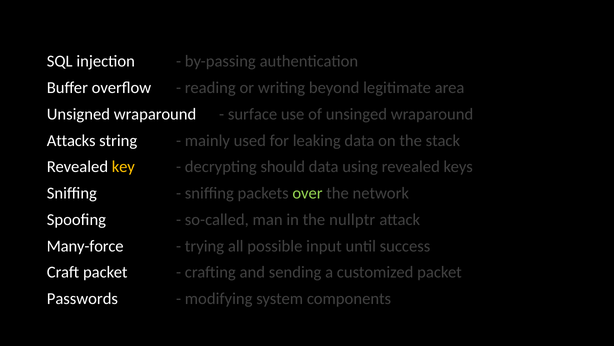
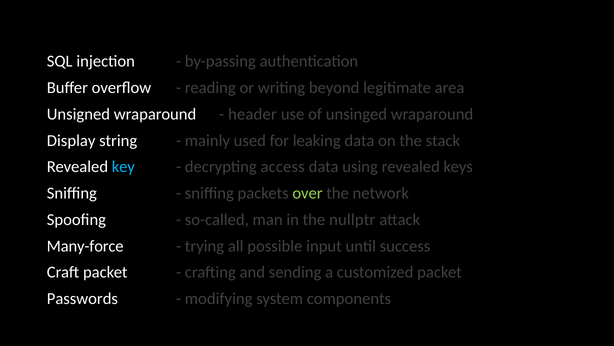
surface: surface -> header
Attacks: Attacks -> Display
key colour: yellow -> light blue
should: should -> access
